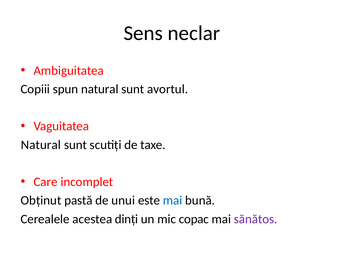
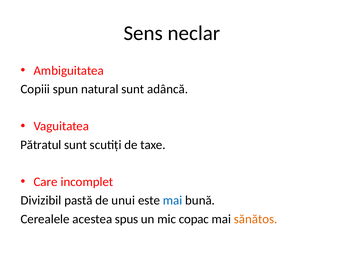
avortul: avortul -> adâncă
Natural at (41, 145): Natural -> Pătratul
Obținut: Obținut -> Divizibil
dinți: dinți -> spus
sănătos colour: purple -> orange
